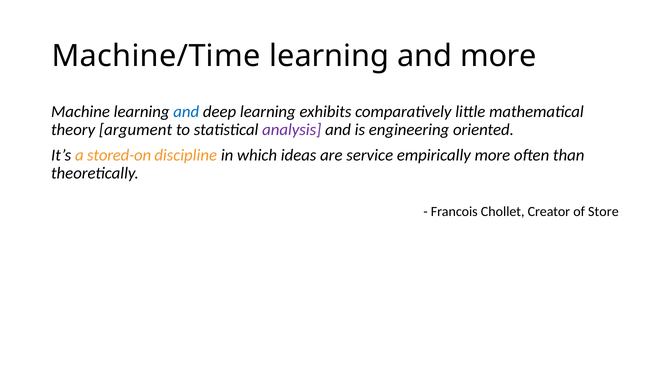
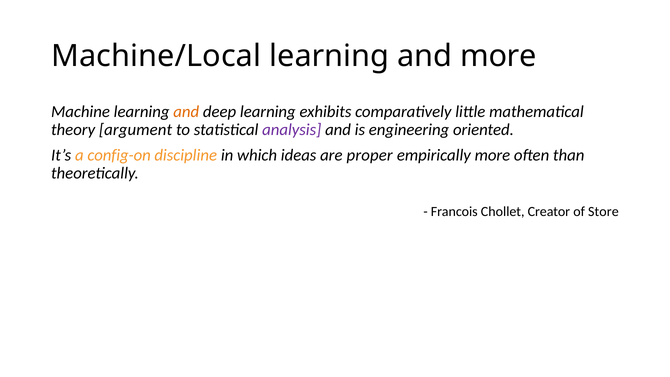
Machine/Time: Machine/Time -> Machine/Local
and at (186, 112) colour: blue -> orange
stored-on: stored-on -> config-on
service: service -> proper
